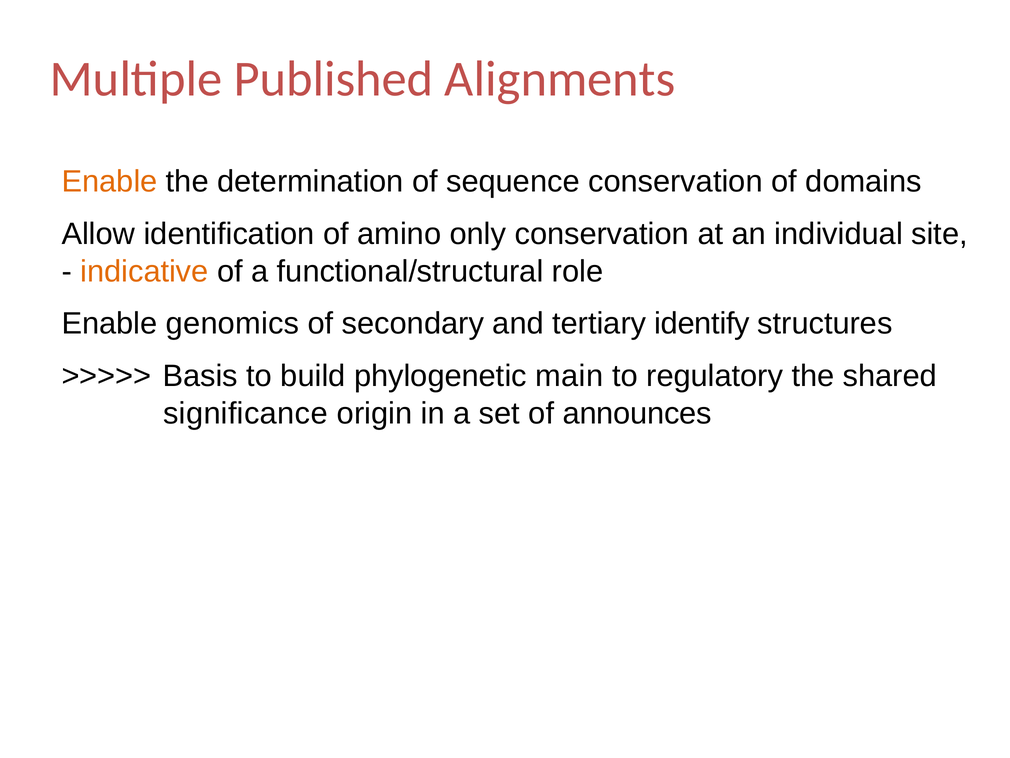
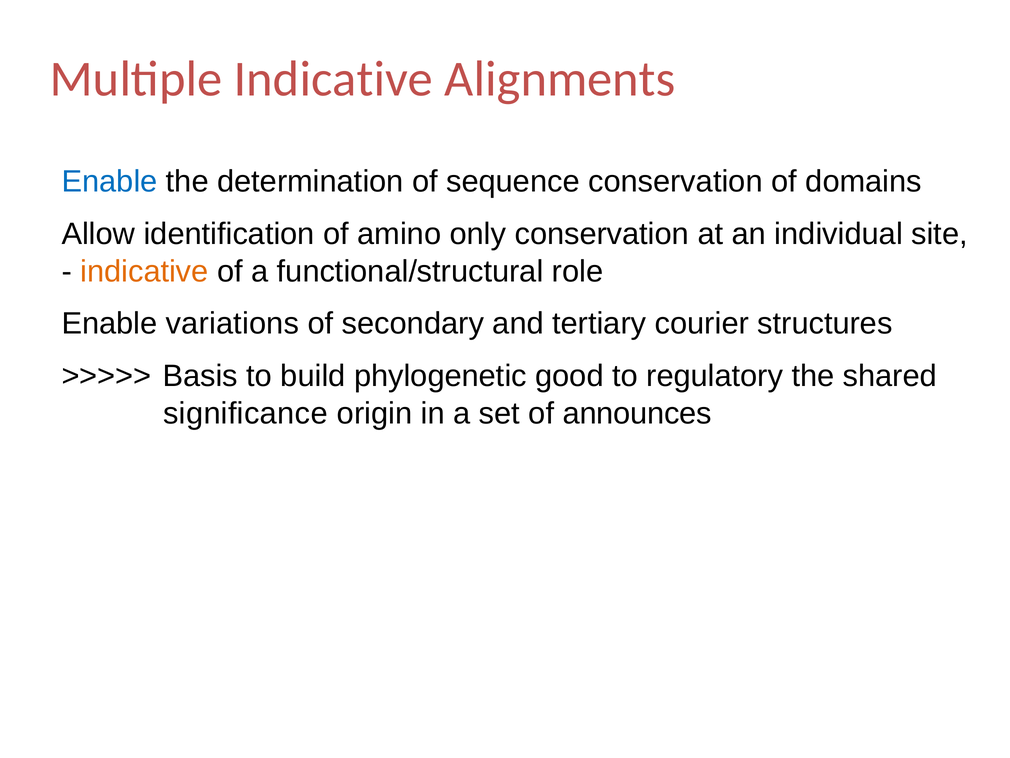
Multiple Published: Published -> Indicative
Enable at (110, 182) colour: orange -> blue
genomics: genomics -> variations
identify: identify -> courier
main: main -> good
